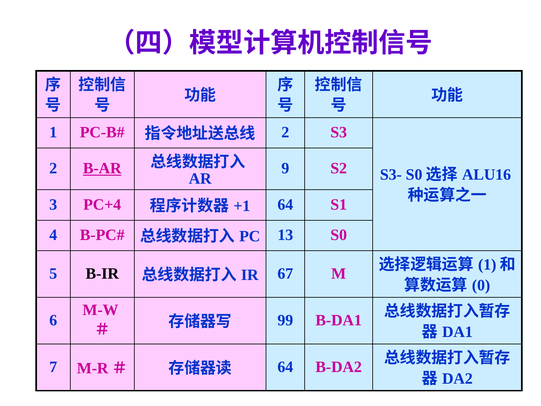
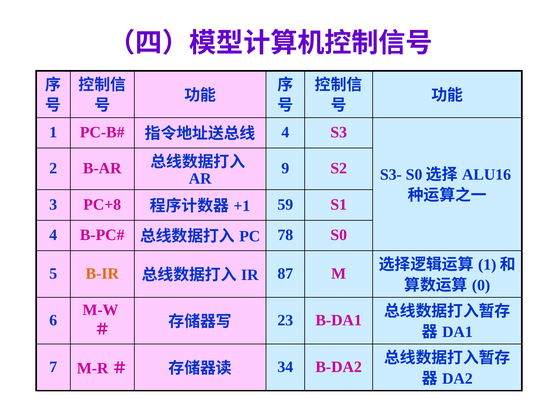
2 at (285, 132): 2 -> 4
B-AR underline: present -> none
PC+4: PC+4 -> PC+8
64 at (285, 204): 64 -> 59
13: 13 -> 78
B-IR colour: black -> orange
67: 67 -> 87
99: 99 -> 23
64 at (285, 367): 64 -> 34
